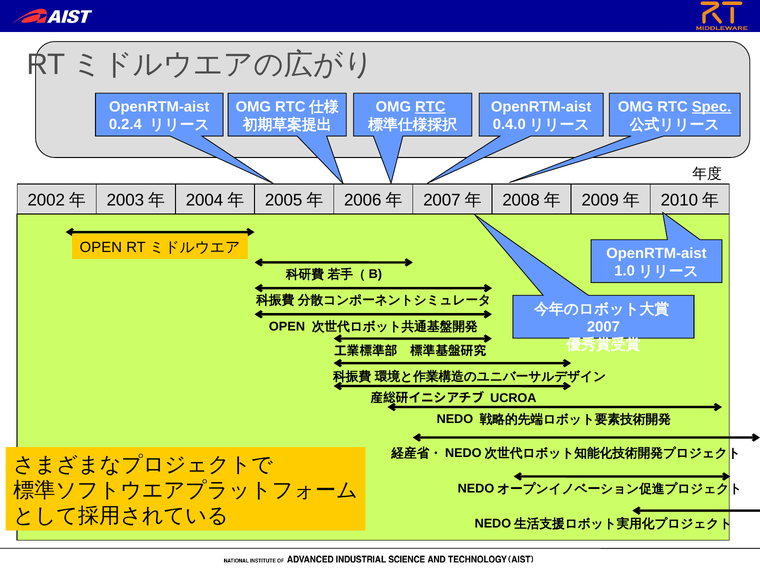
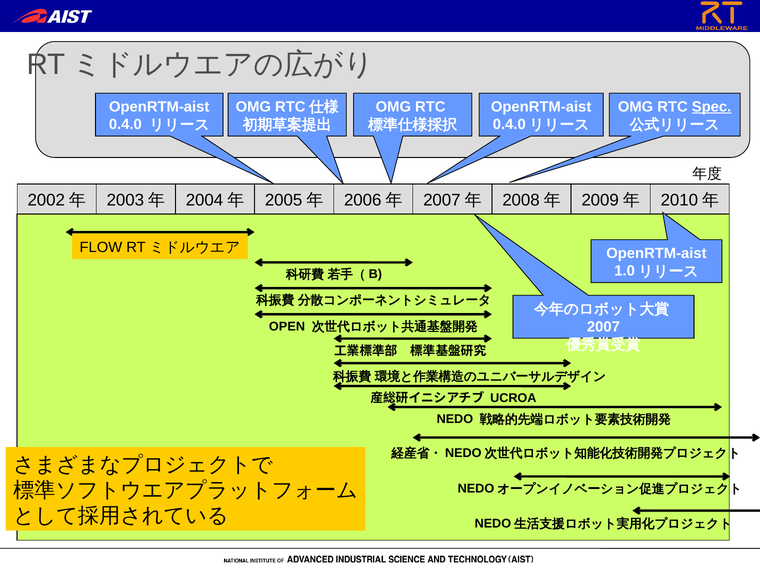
RTC at (430, 107) underline: present -> none
0.2.4: 0.2.4 -> 0.4.0
OPEN at (101, 247): OPEN -> FLOW
